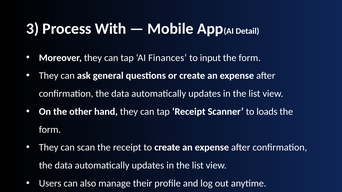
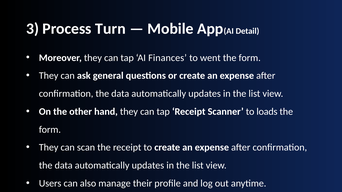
With: With -> Turn
input: input -> went
